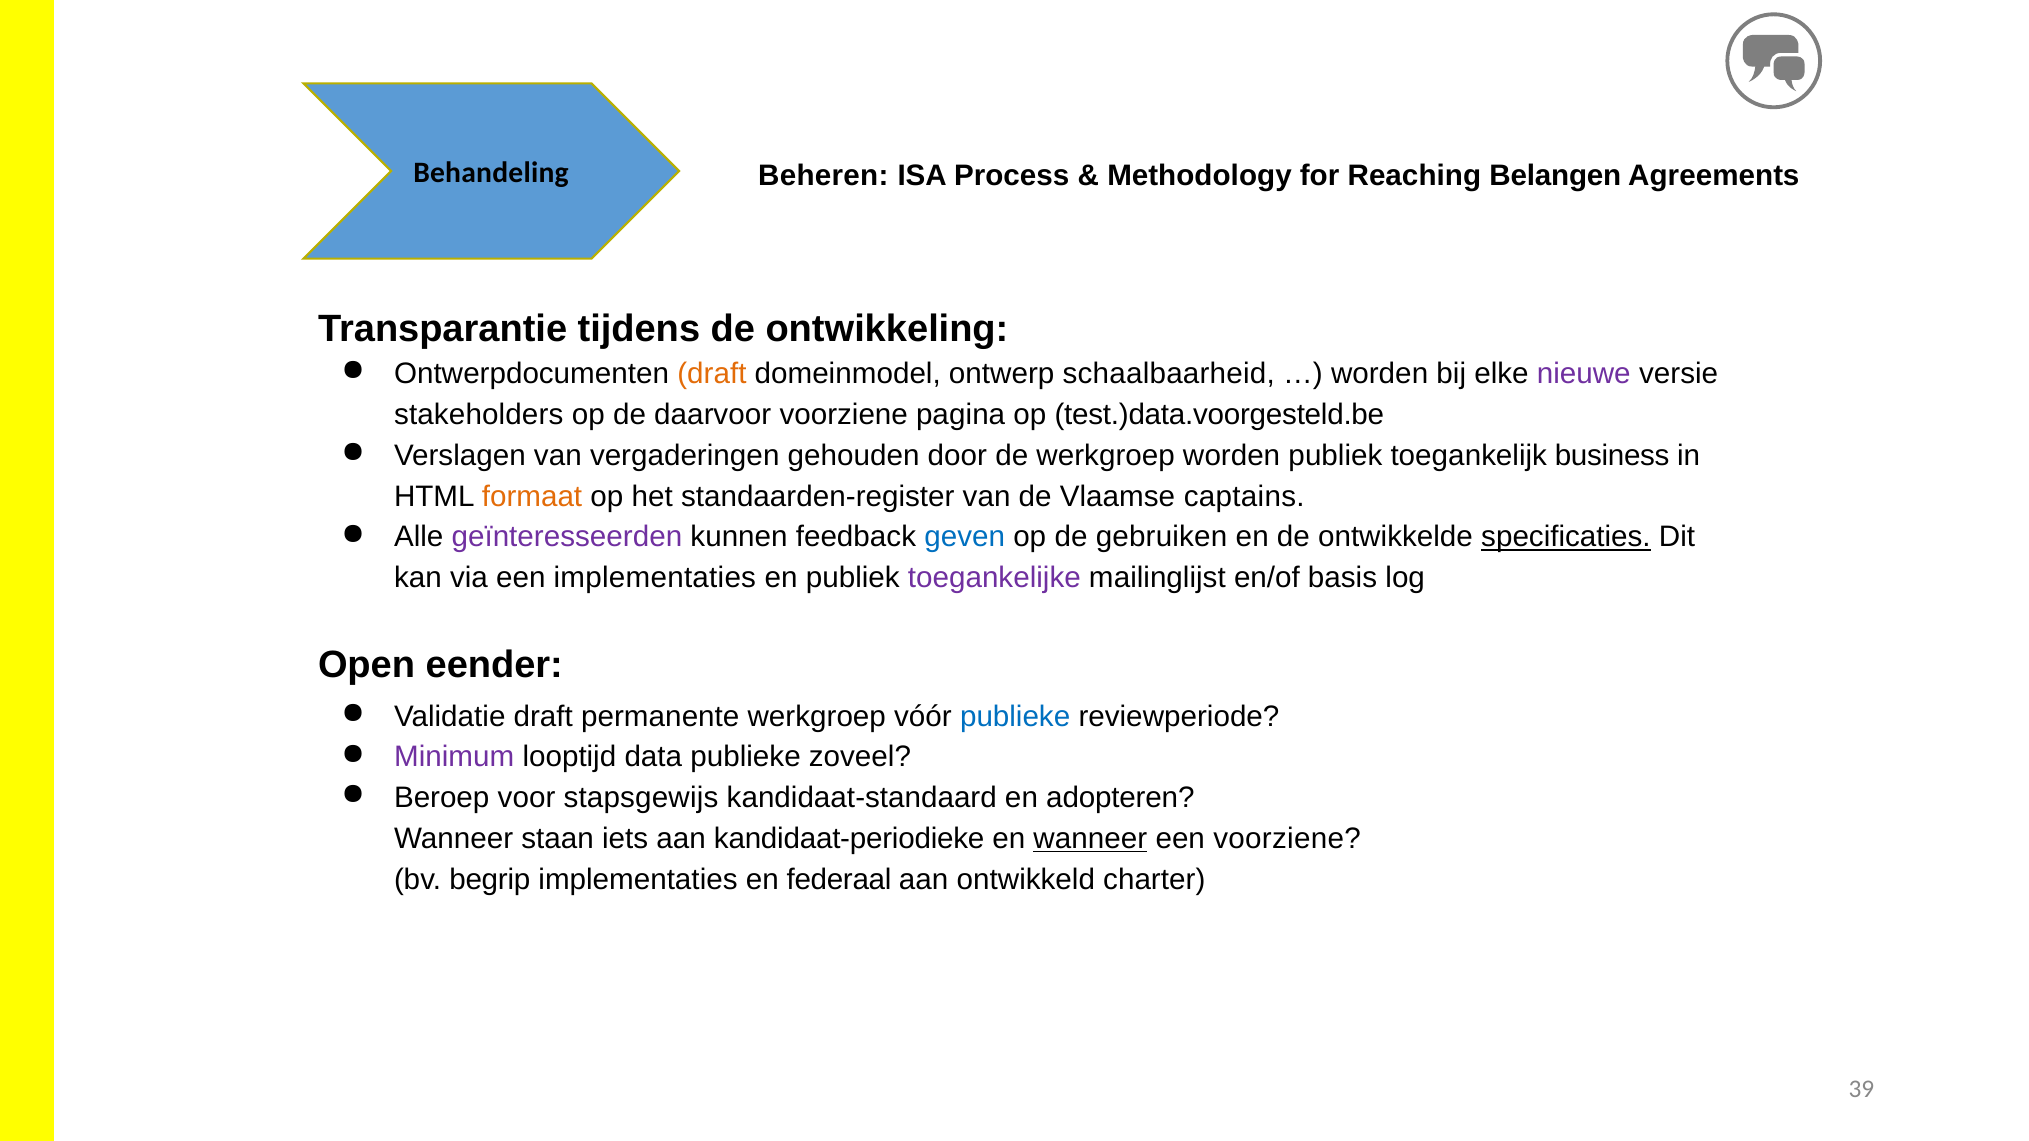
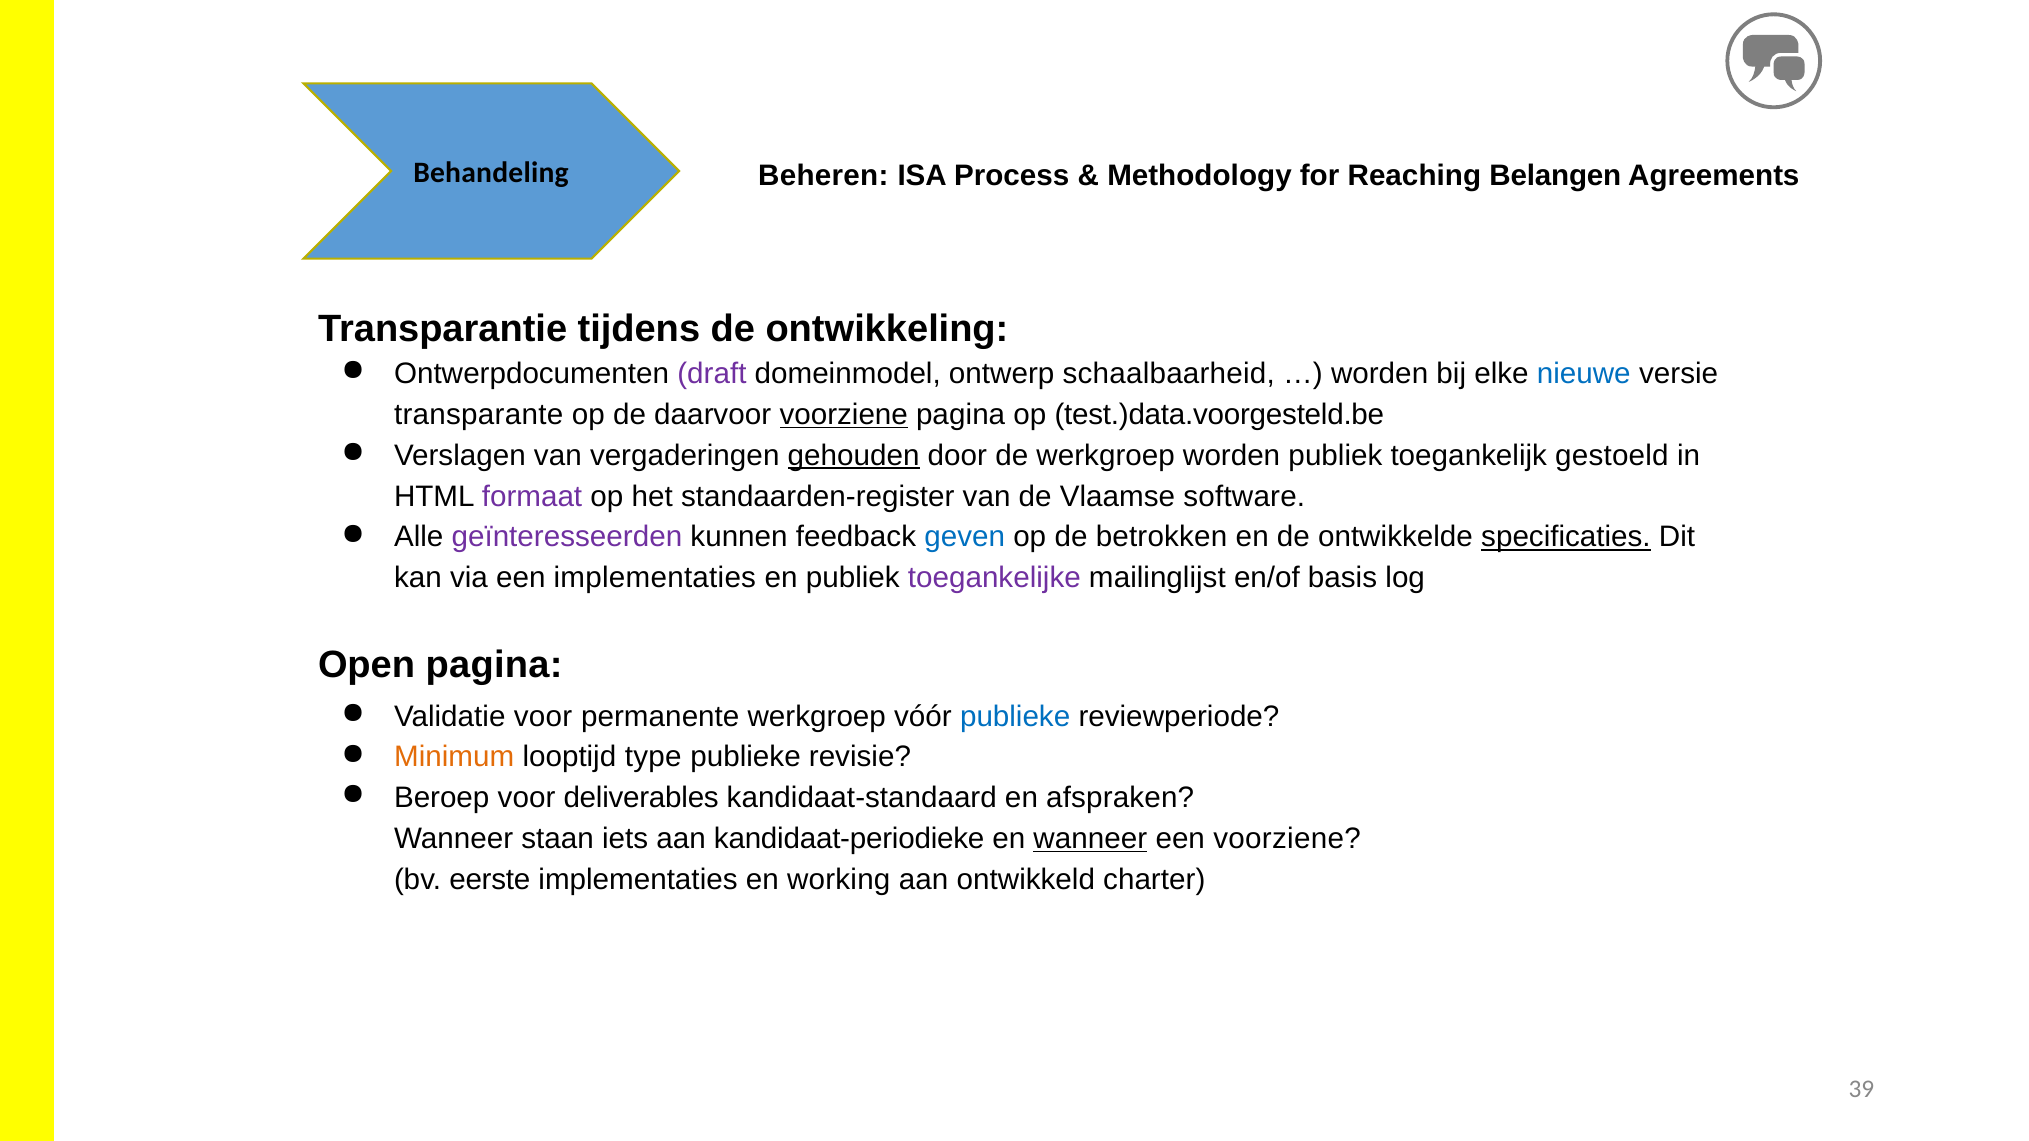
draft at (712, 374) colour: orange -> purple
nieuwe colour: purple -> blue
stakeholders: stakeholders -> transparante
voorziene at (844, 415) underline: none -> present
gehouden underline: none -> present
business: business -> gestoeld
formaat colour: orange -> purple
captains: captains -> software
gebruiken: gebruiken -> betrokken
Open eender: eender -> pagina
Validatie draft: draft -> voor
Minimum colour: purple -> orange
data: data -> type
zoveel: zoveel -> revisie
stapsgewijs: stapsgewijs -> deliverables
adopteren: adopteren -> afspraken
begrip: begrip -> eerste
federaal: federaal -> working
